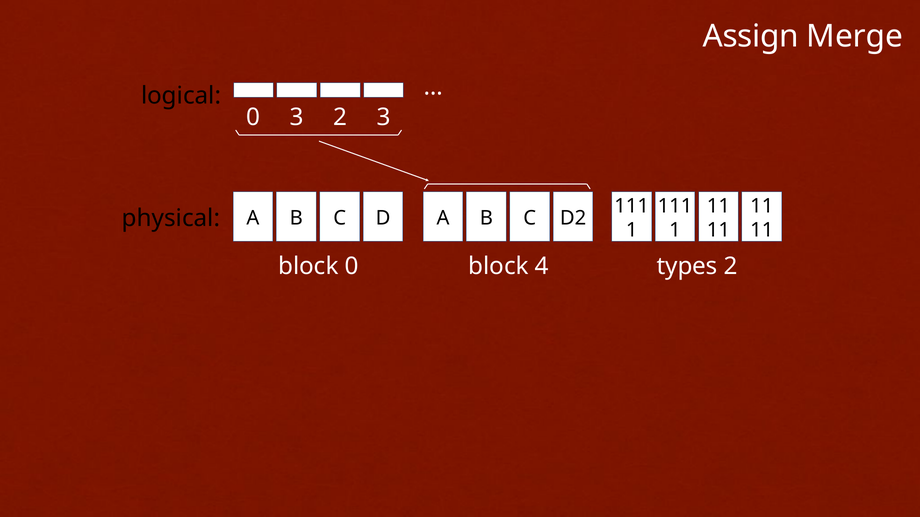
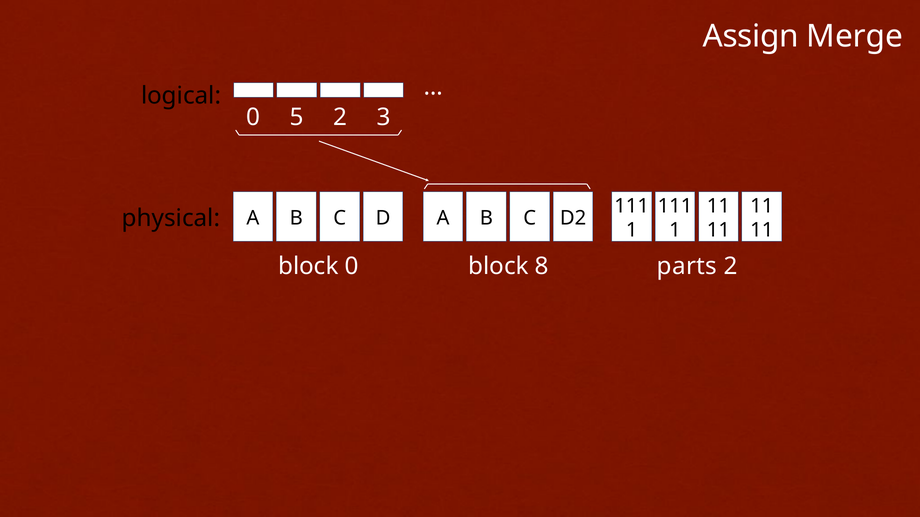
0 3: 3 -> 5
4: 4 -> 8
types: types -> parts
